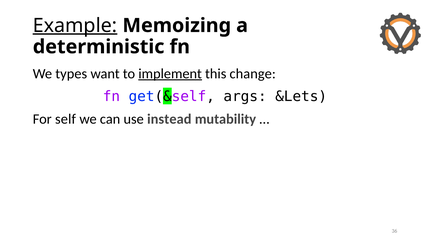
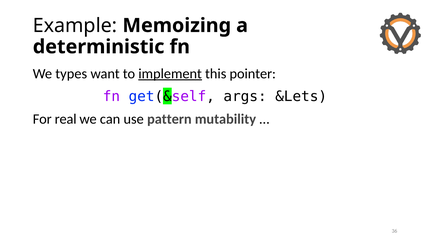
Example underline: present -> none
change: change -> pointer
self: self -> real
instead: instead -> pattern
